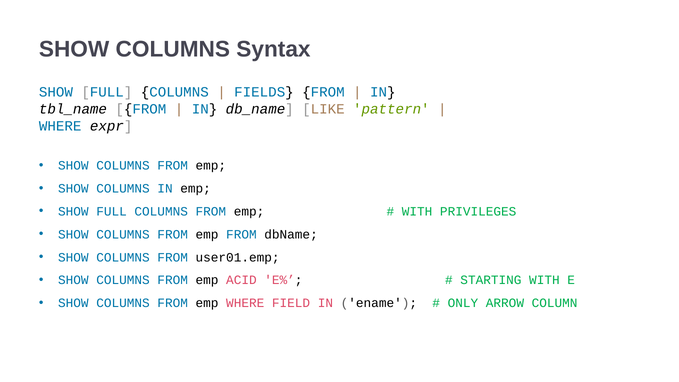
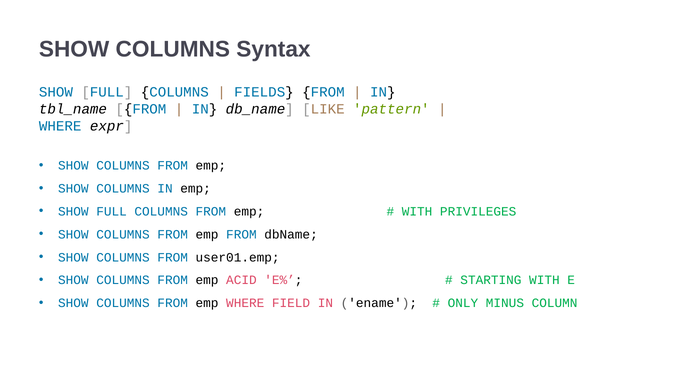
ARROW: ARROW -> MINUS
